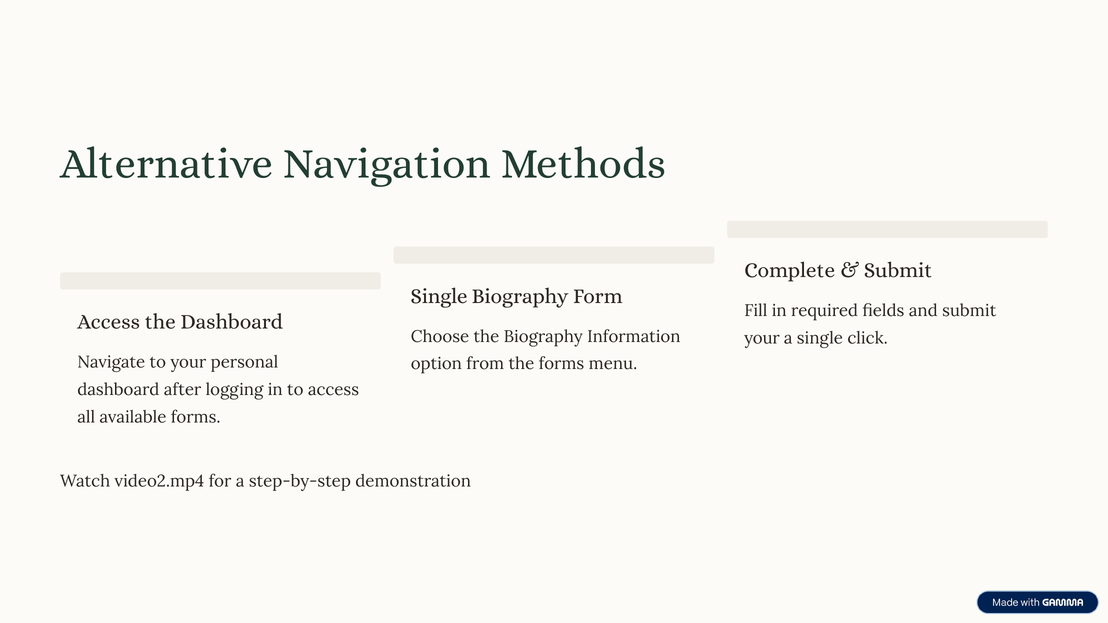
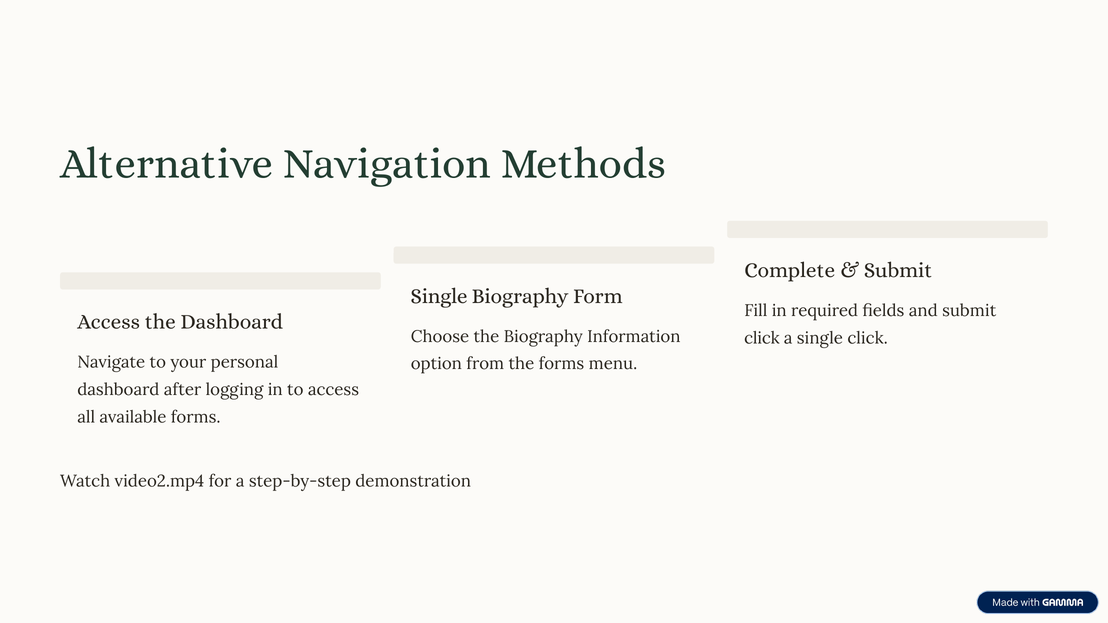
your at (762, 338): your -> click
